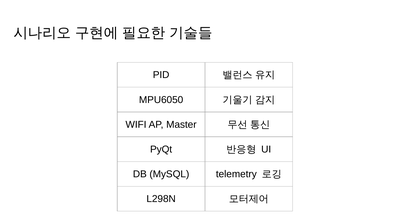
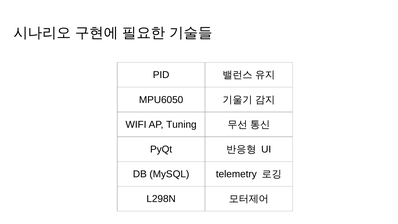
Master: Master -> Tuning
